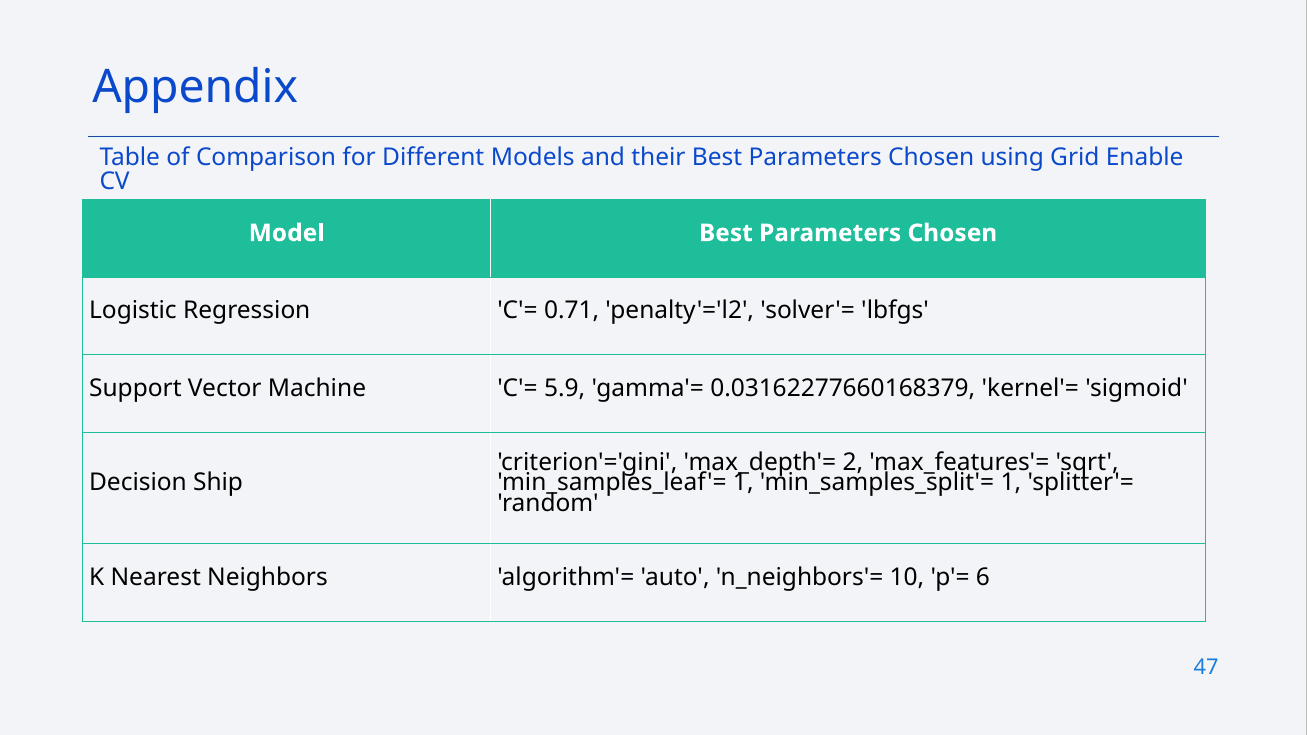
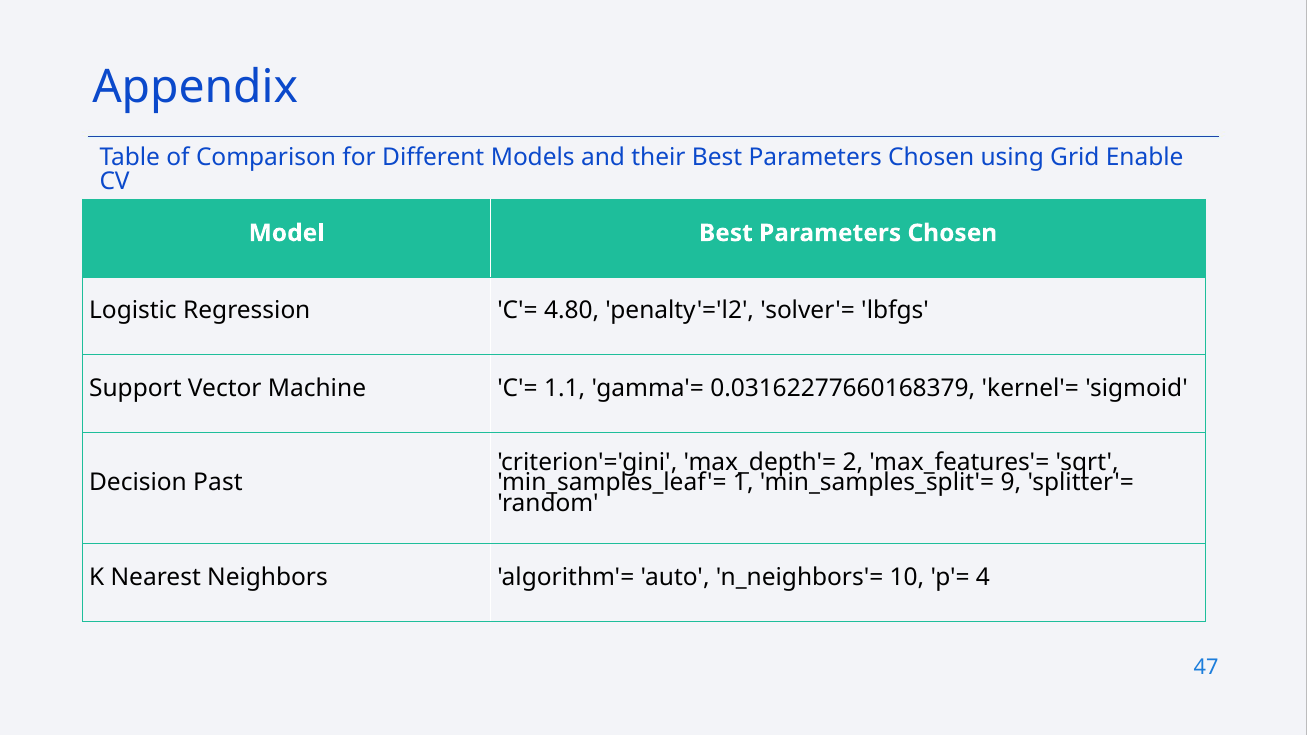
0.71: 0.71 -> 4.80
5.9: 5.9 -> 1.1
Ship: Ship -> Past
1 at (1011, 483): 1 -> 9
6: 6 -> 4
